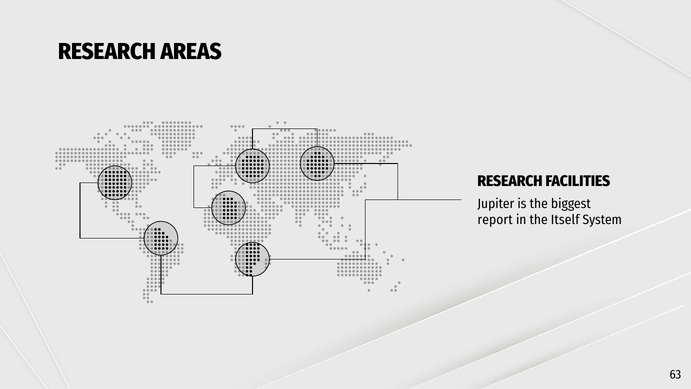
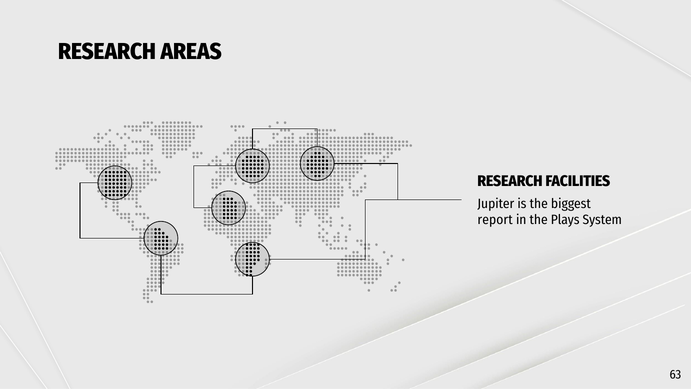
Itself: Itself -> Plays
